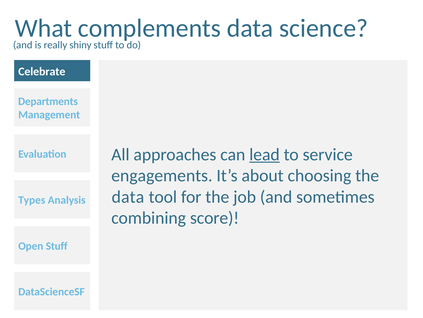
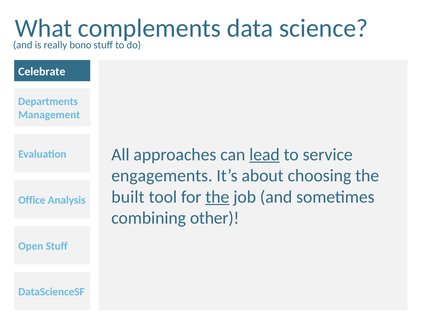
shiny: shiny -> bono
data at (128, 196): data -> built
the at (217, 196) underline: none -> present
Types: Types -> Office
score: score -> other
